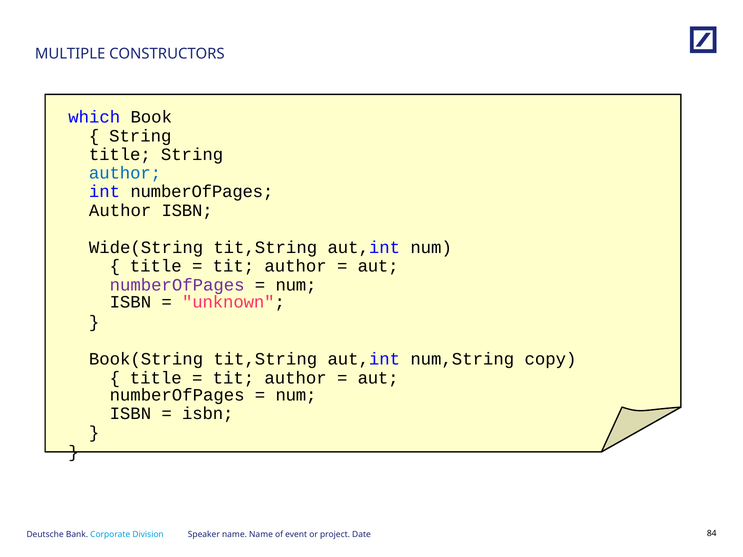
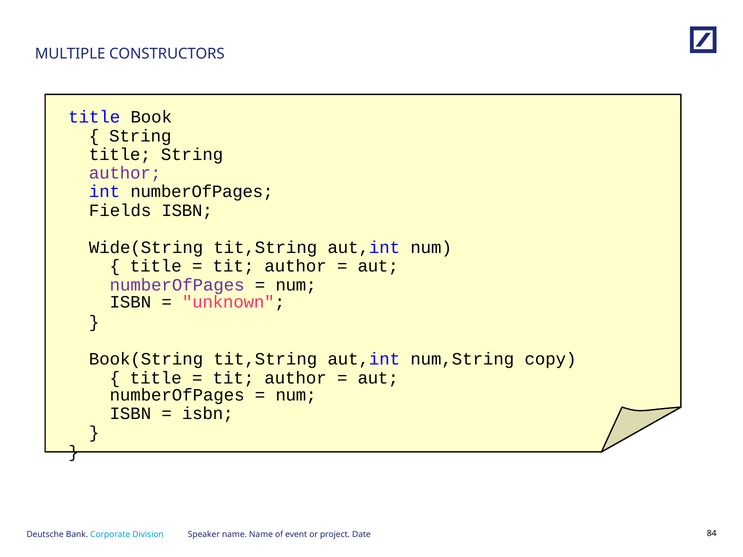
which at (94, 117): which -> title
author at (125, 173) colour: blue -> purple
Author at (120, 210): Author -> Fields
